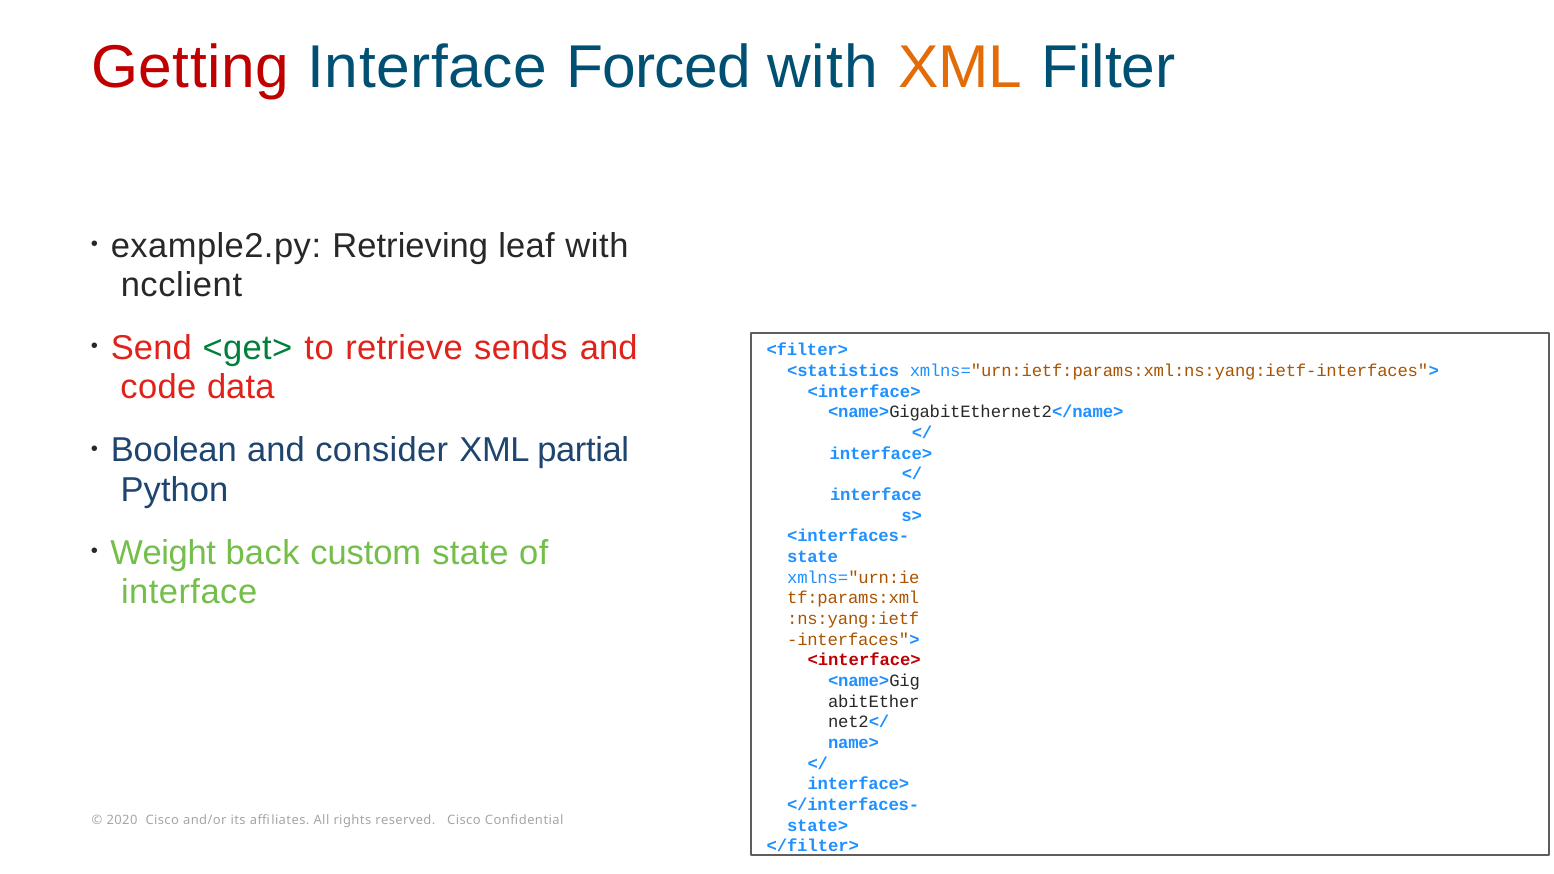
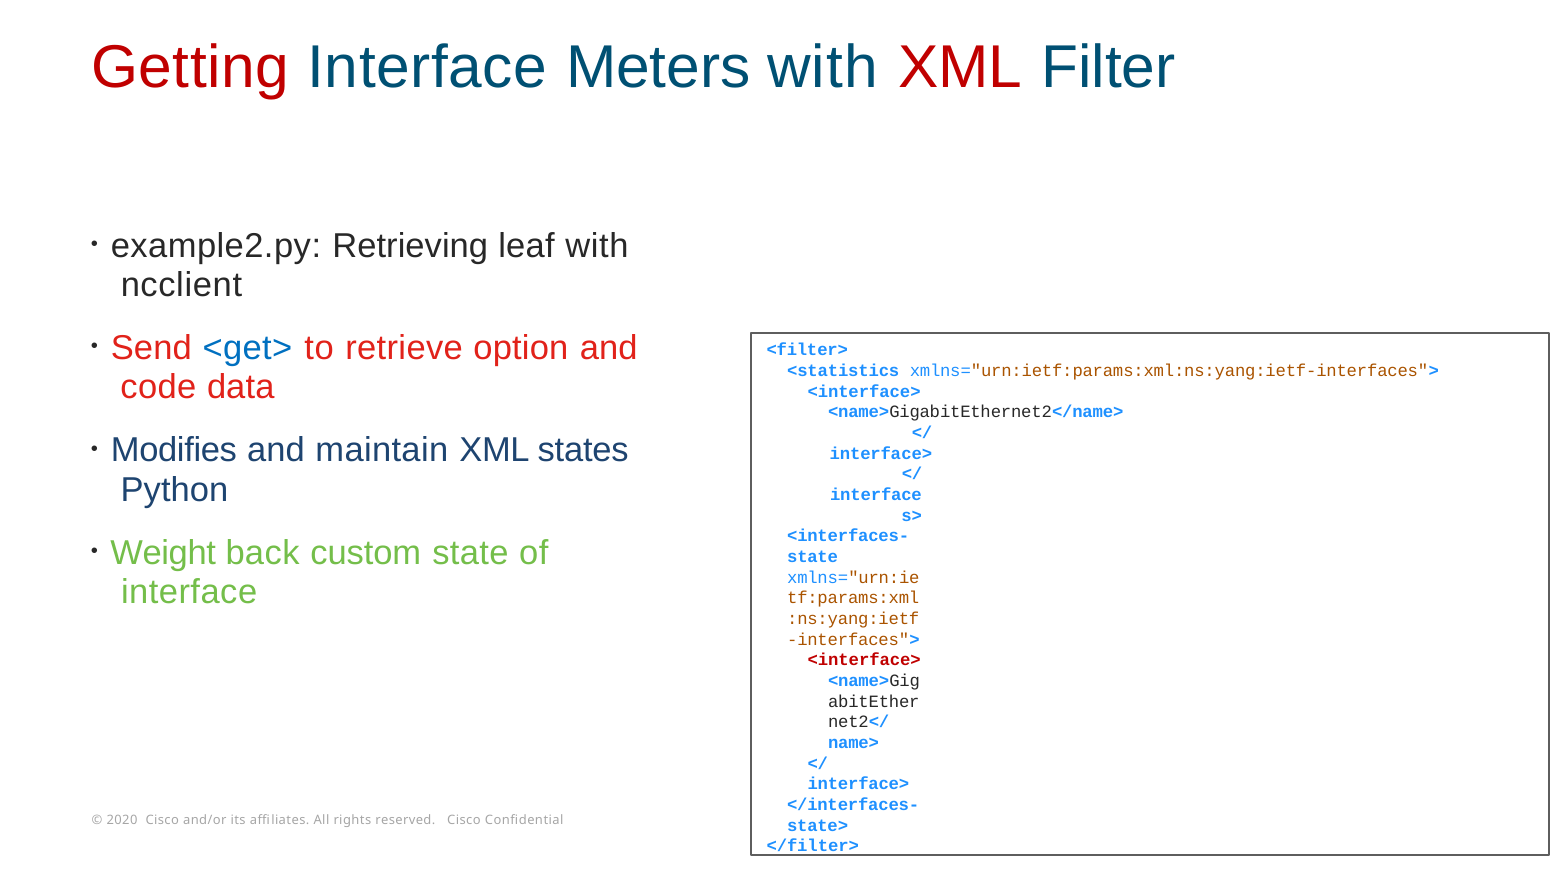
Forced: Forced -> Meters
XML at (960, 67) colour: orange -> red
<get> colour: green -> blue
sends: sends -> option
Boolean: Boolean -> Modifies
consider: consider -> maintain
partial: partial -> states
